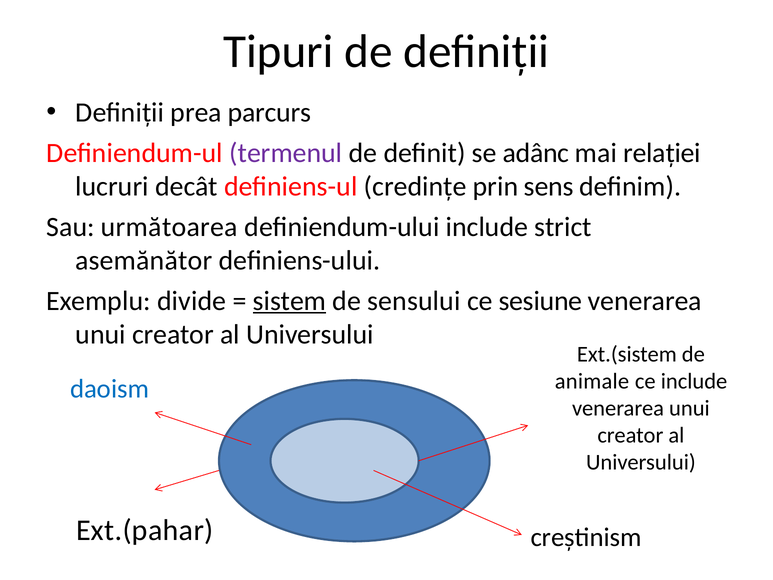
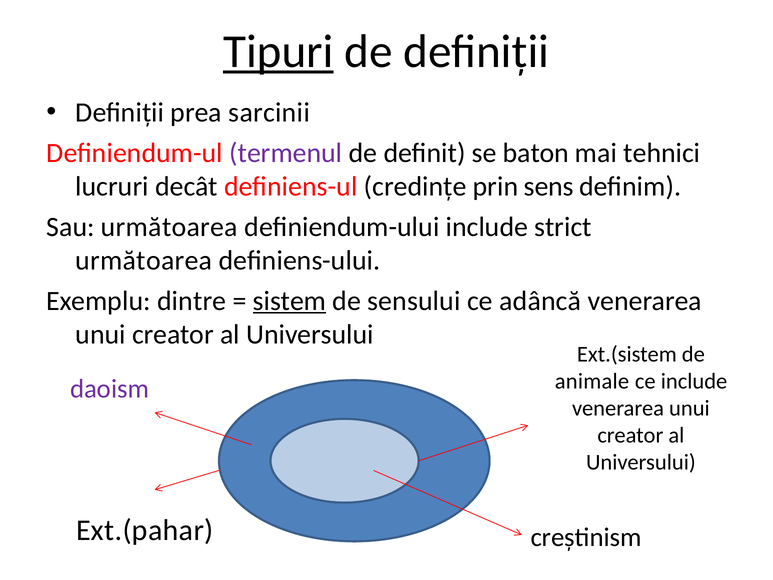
Tipuri underline: none -> present
parcurs: parcurs -> sarcinii
adânc: adânc -> baton
relației: relației -> tehnici
asemănător at (144, 260): asemănător -> următoarea
divide: divide -> dintre
sesiune: sesiune -> adâncă
daoism colour: blue -> purple
